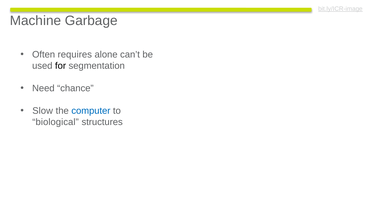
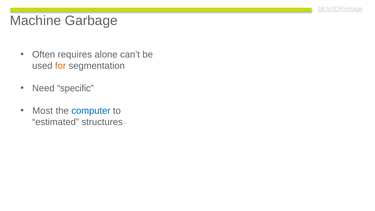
for colour: black -> orange
chance: chance -> specific
Slow: Slow -> Most
biological: biological -> estimated
